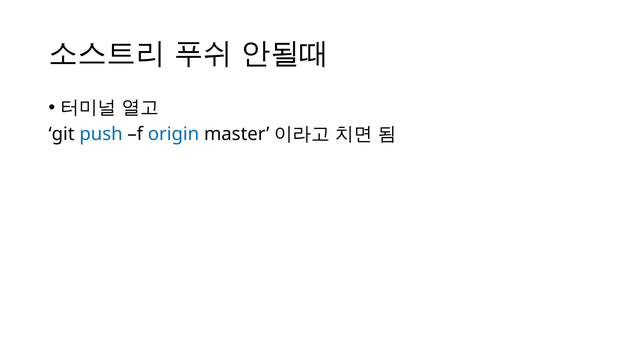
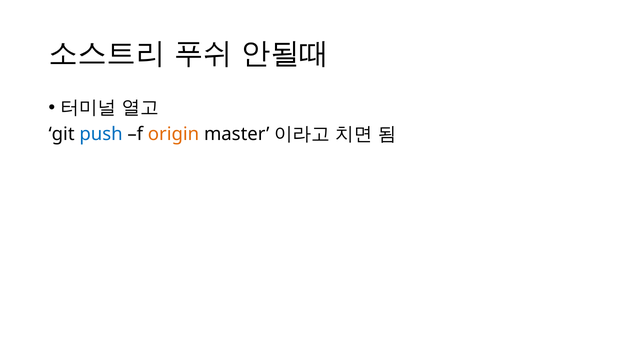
origin colour: blue -> orange
